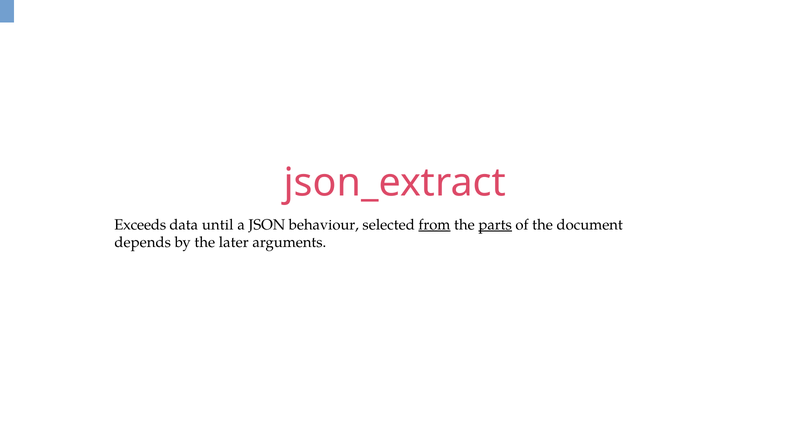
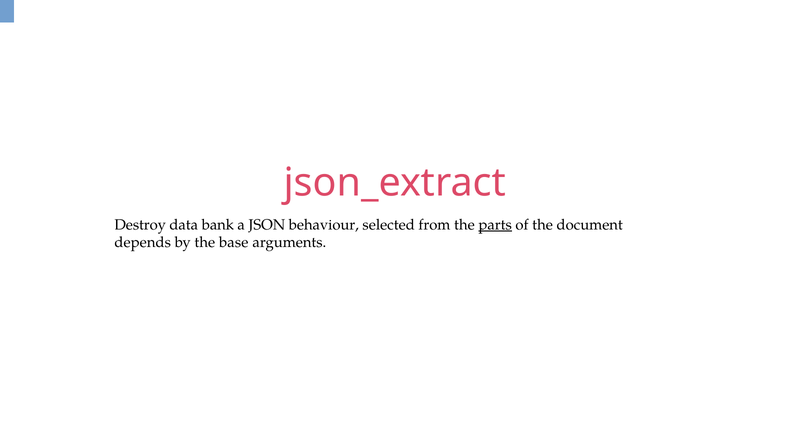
Exceeds: Exceeds -> Destroy
until: until -> bank
from underline: present -> none
later: later -> base
